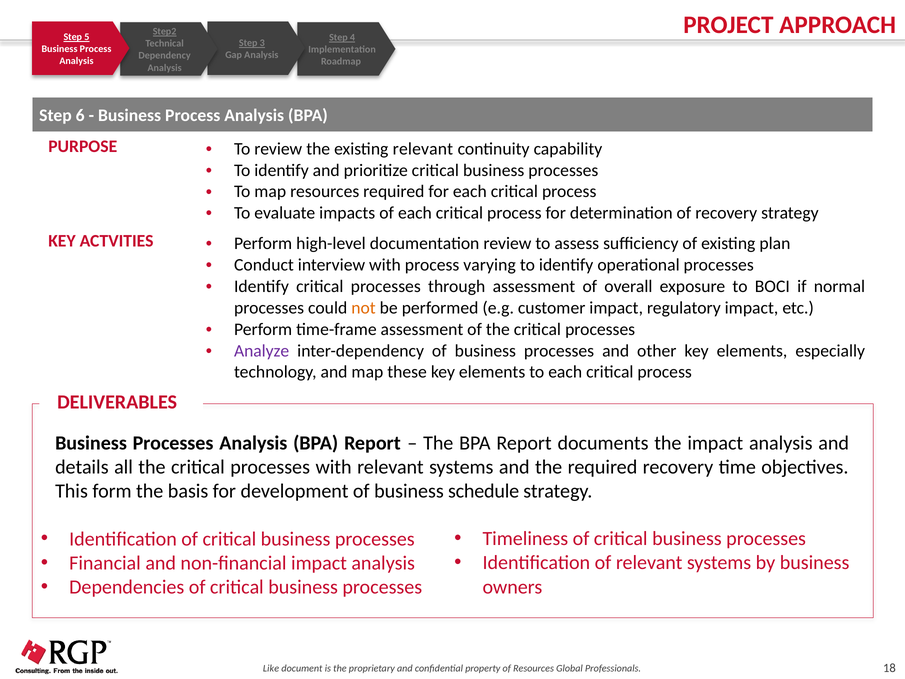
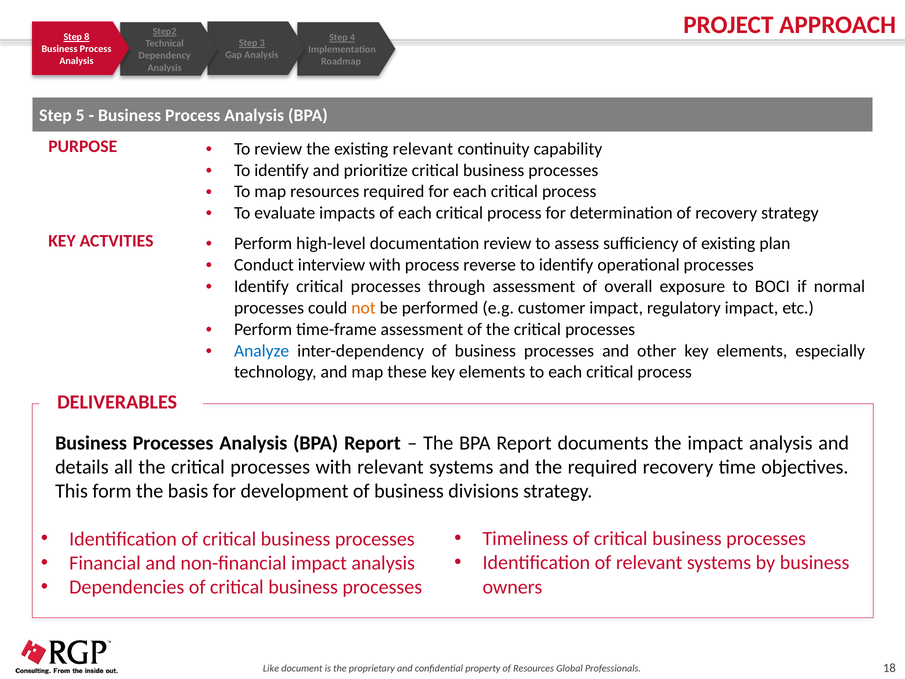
5: 5 -> 8
6: 6 -> 5
varying: varying -> reverse
Analyze colour: purple -> blue
schedule: schedule -> divisions
